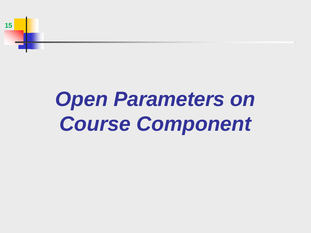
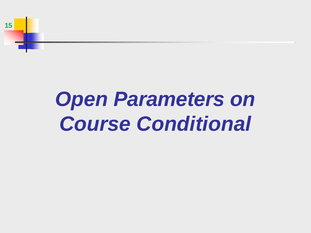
Component: Component -> Conditional
